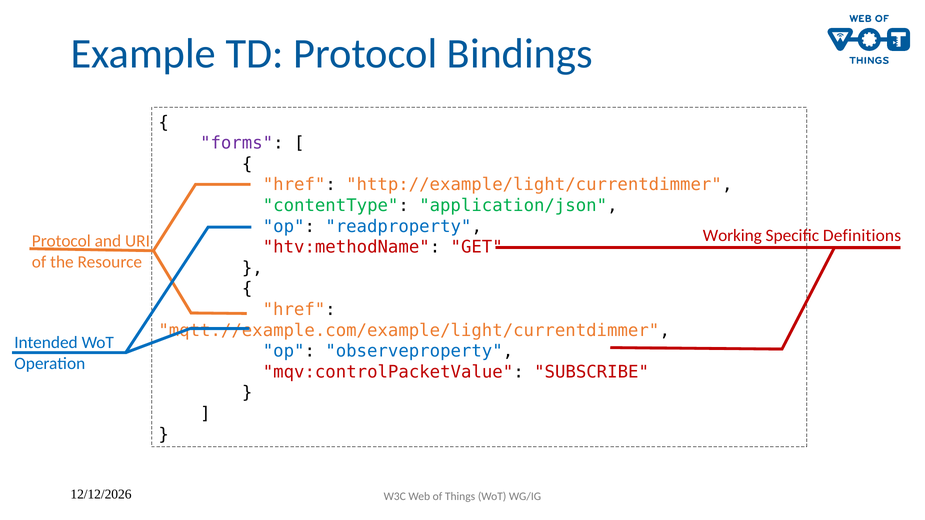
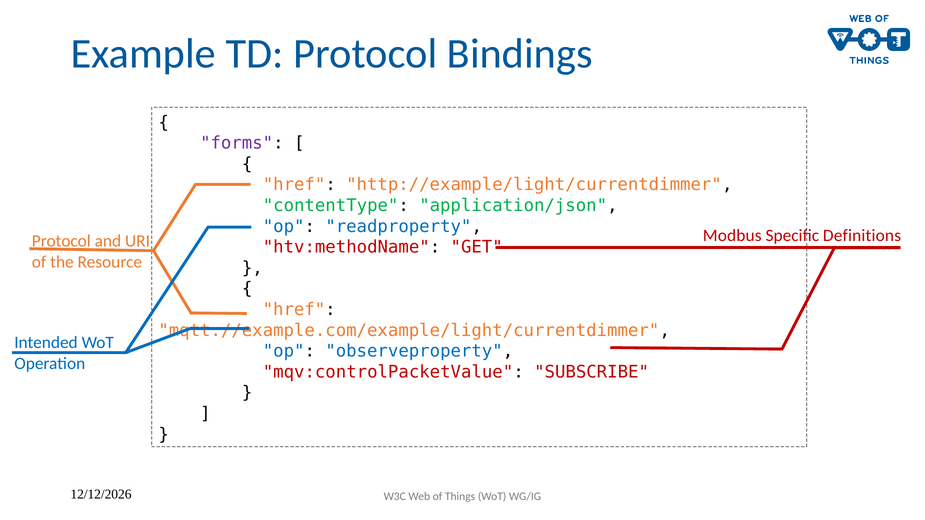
Working: Working -> Modbus
